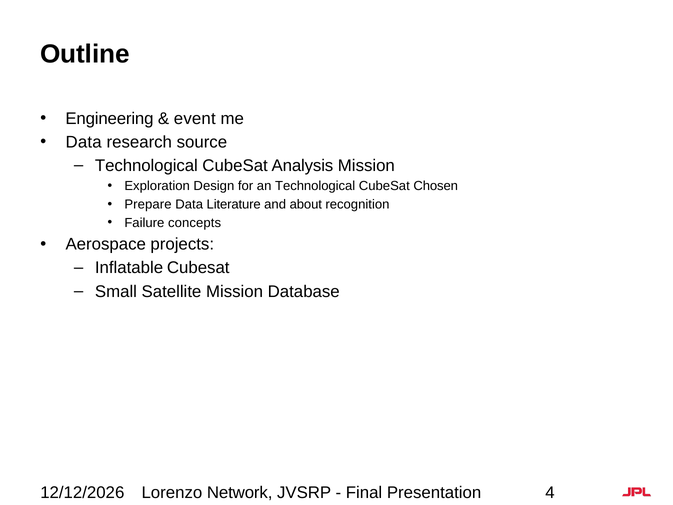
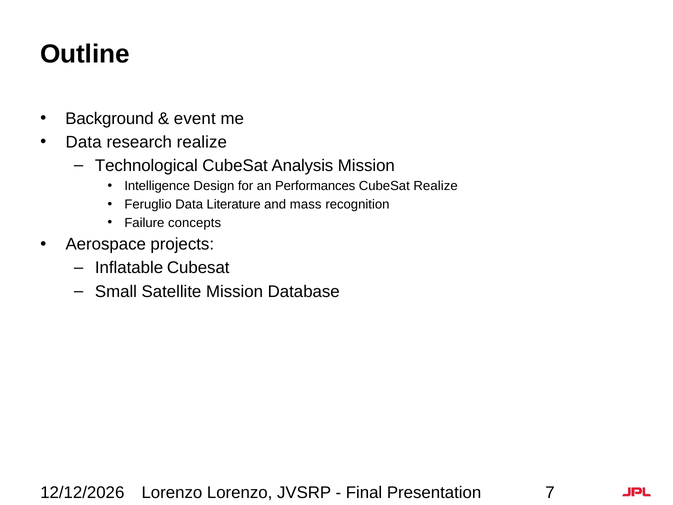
Engineering: Engineering -> Background
research source: source -> realize
Exploration: Exploration -> Intelligence
an Technological: Technological -> Performances
CubeSat Chosen: Chosen -> Realize
Prepare: Prepare -> Feruglio
about: about -> mass
Lorenzo Network: Network -> Lorenzo
4: 4 -> 7
